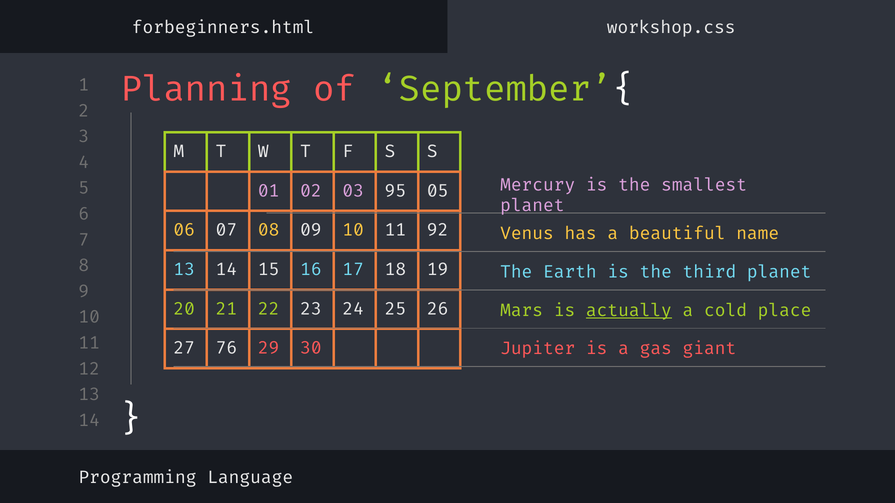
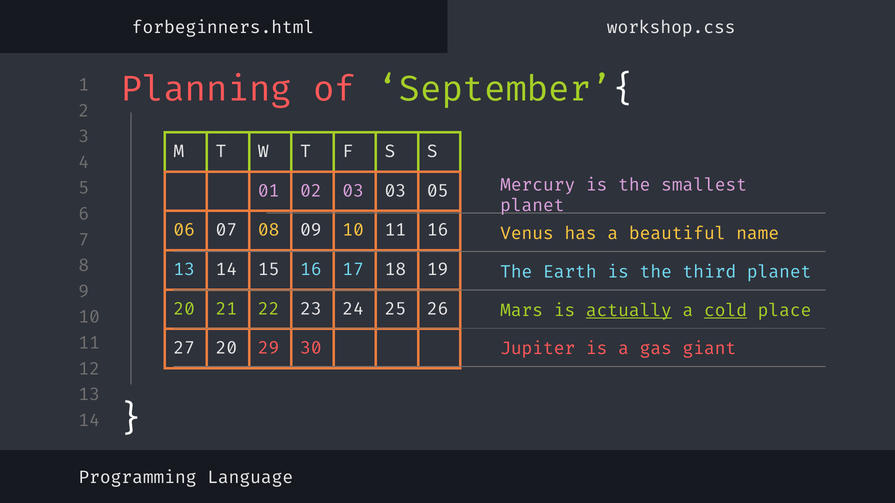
03 95: 95 -> 03
11 92: 92 -> 16
cold underline: none -> present
27 76: 76 -> 20
